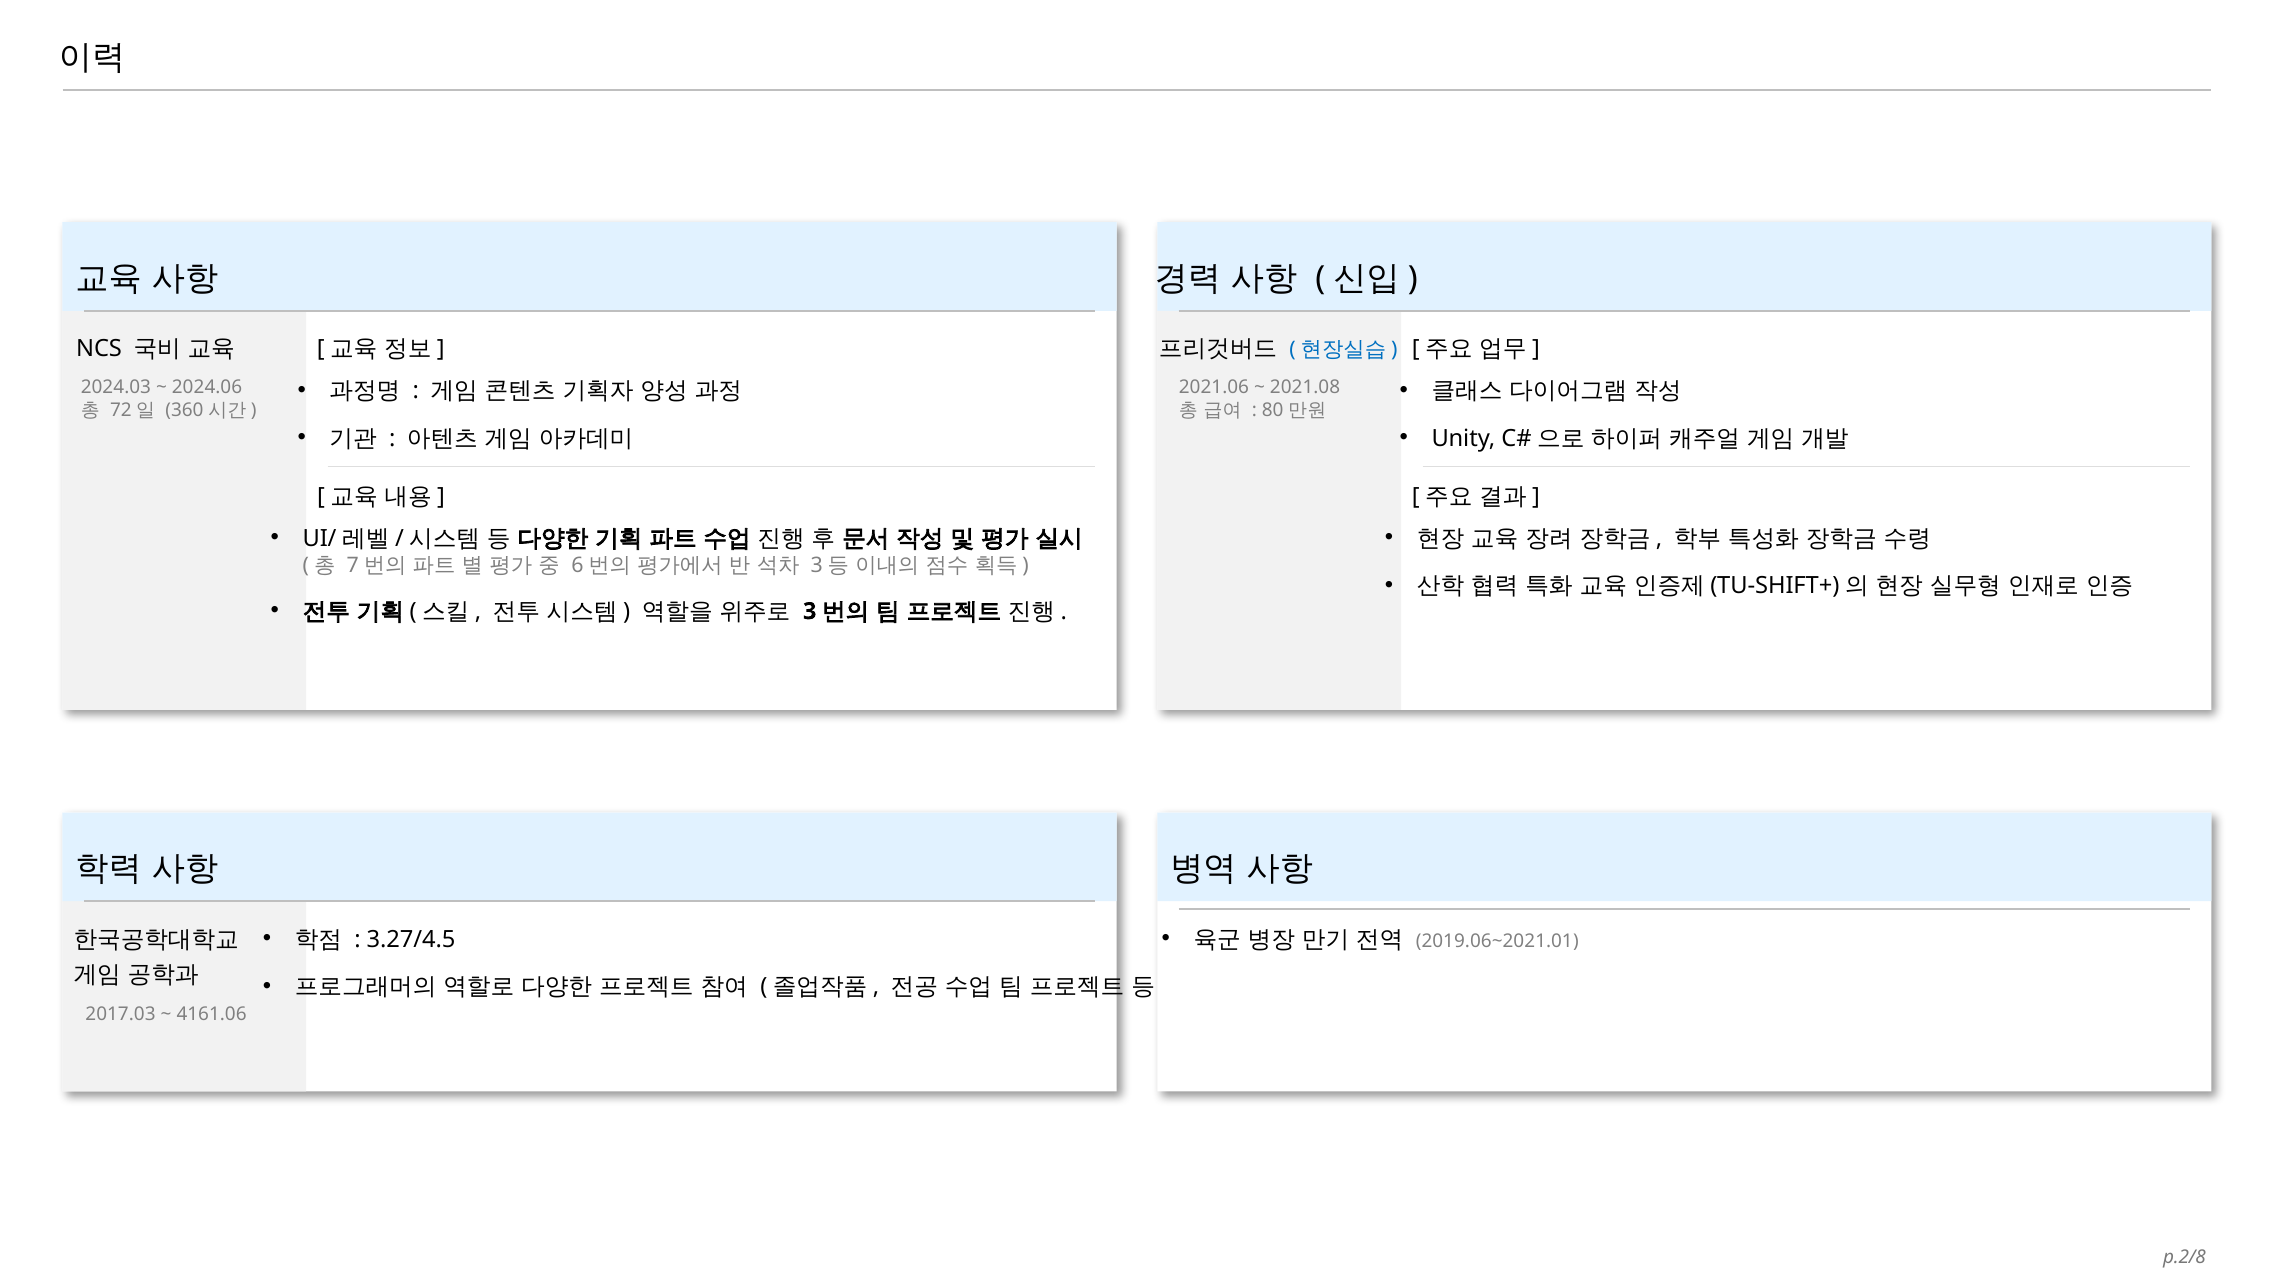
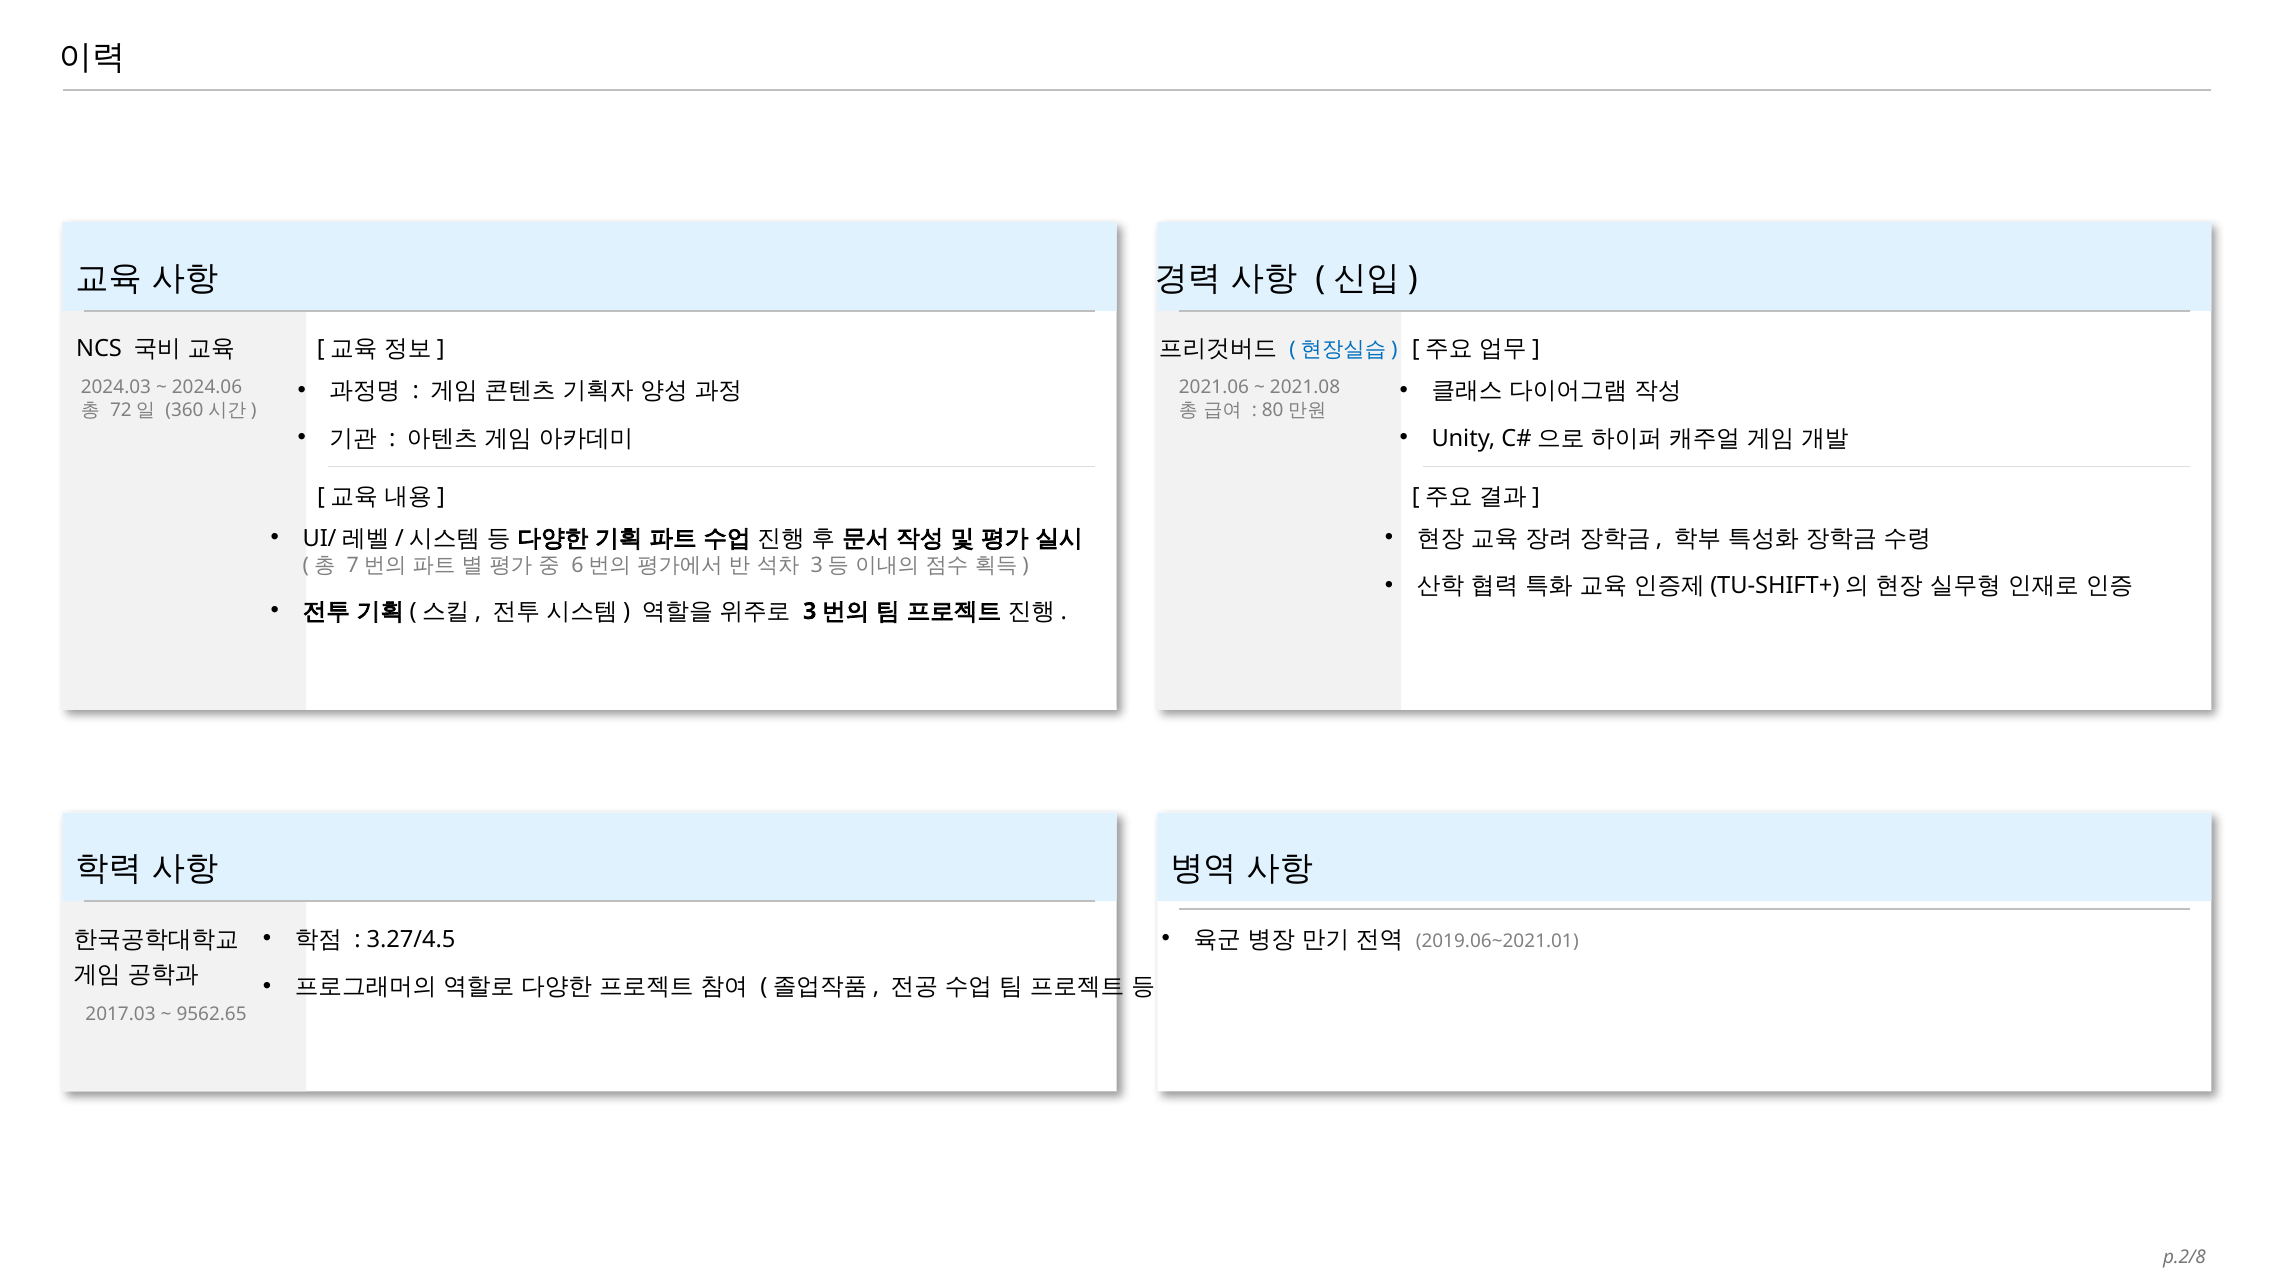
4161.06: 4161.06 -> 9562.65
